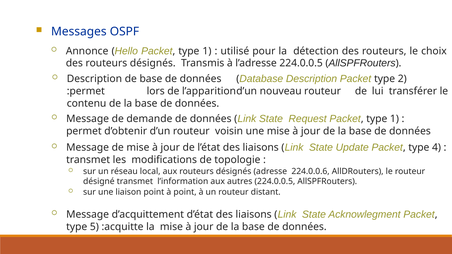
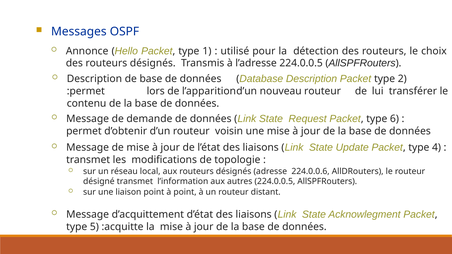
1 at (394, 119): 1 -> 6
